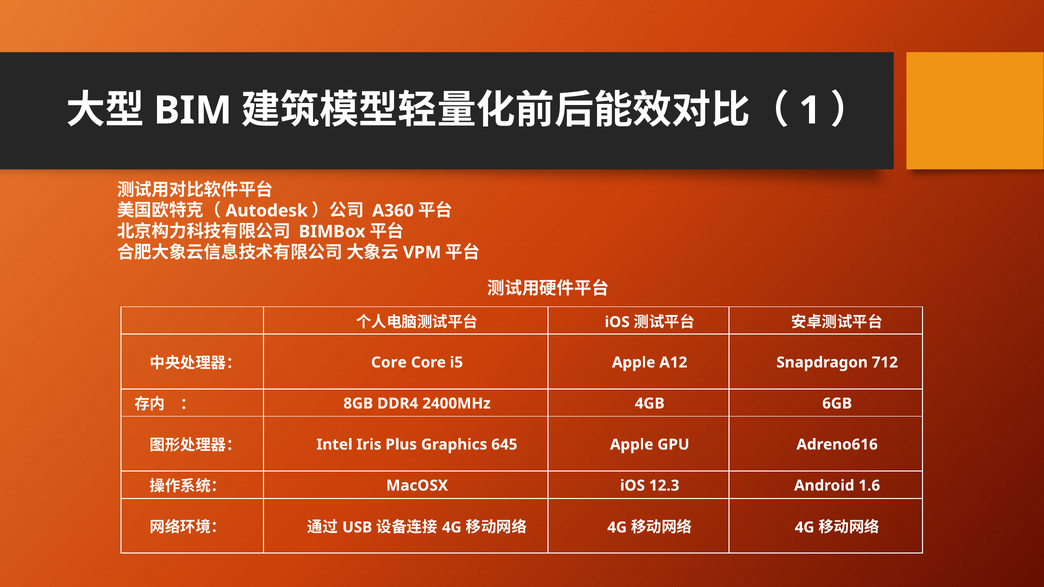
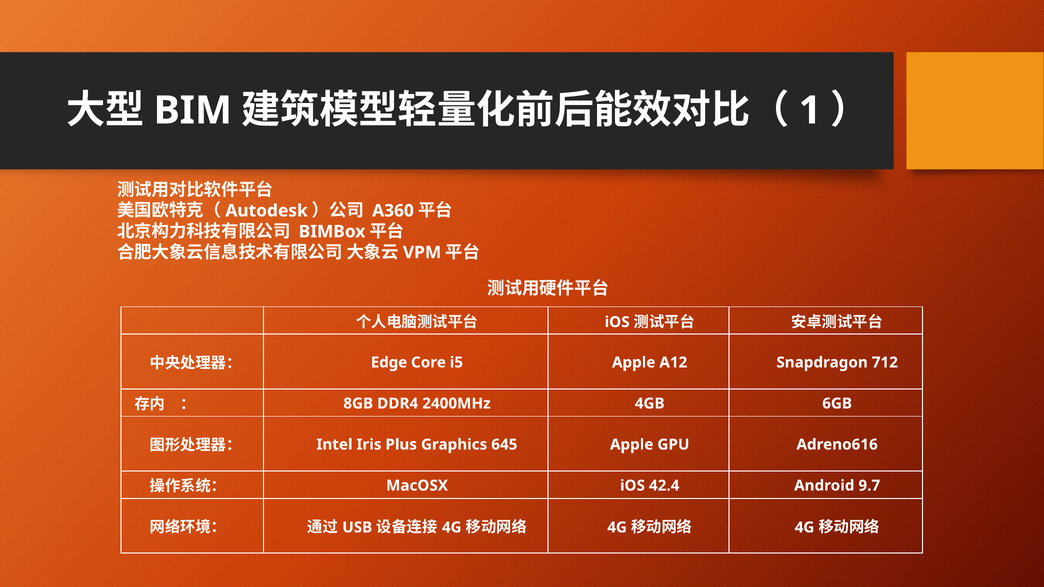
Core at (389, 363): Core -> Edge
12.3: 12.3 -> 42.4
1.6: 1.6 -> 9.7
